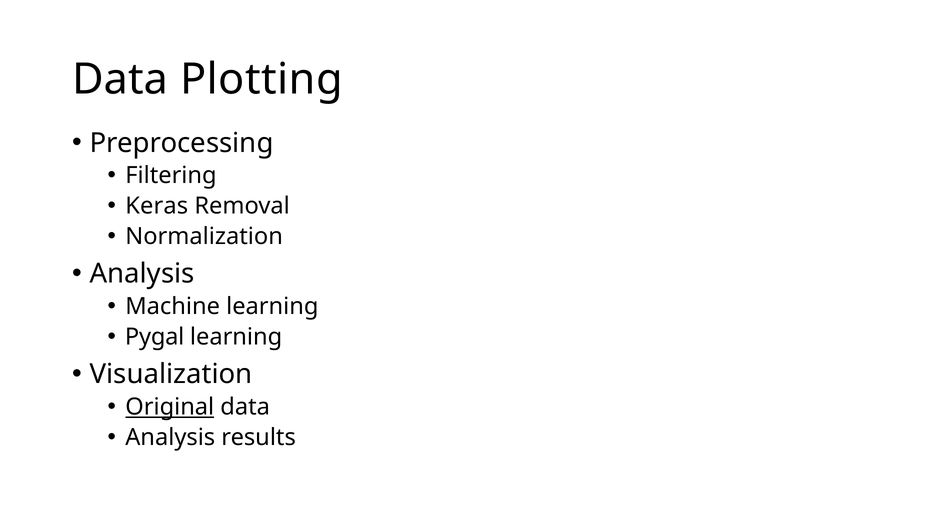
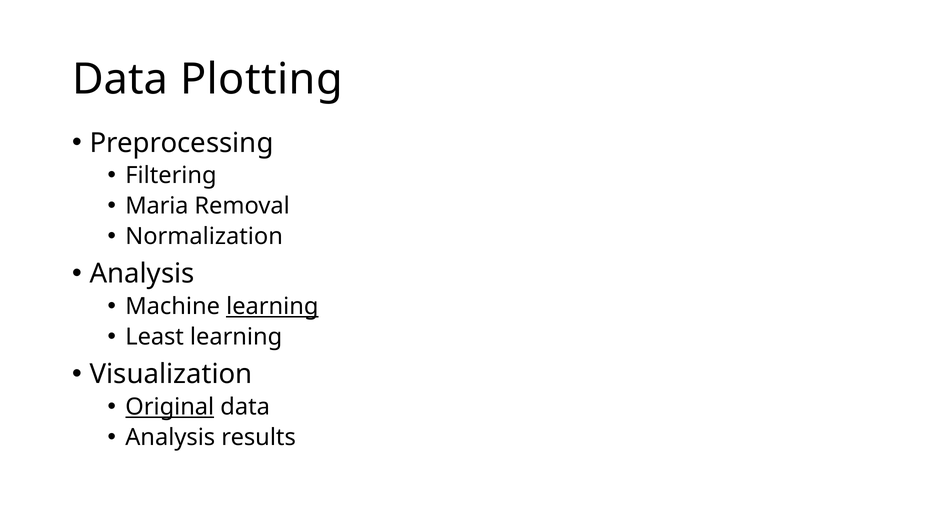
Keras: Keras -> Maria
learning at (272, 307) underline: none -> present
Pygal: Pygal -> Least
